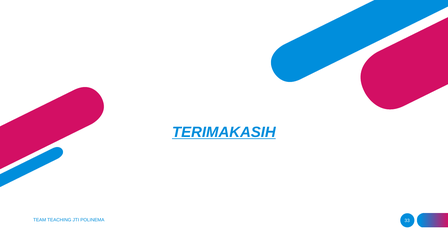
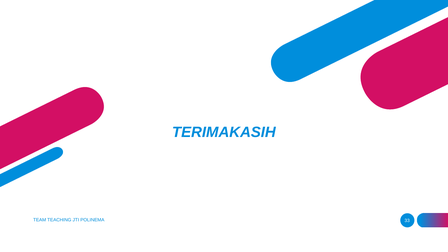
TERIMAKASIH underline: present -> none
